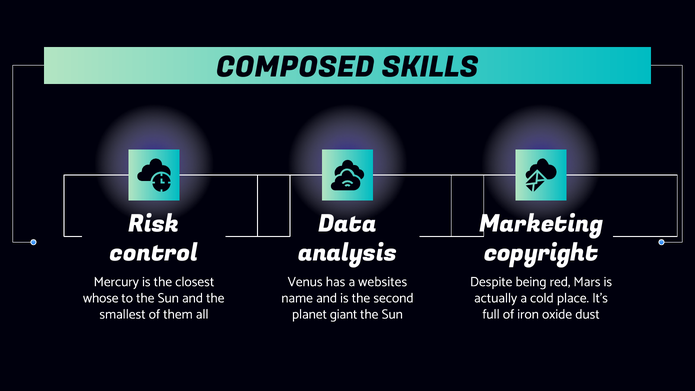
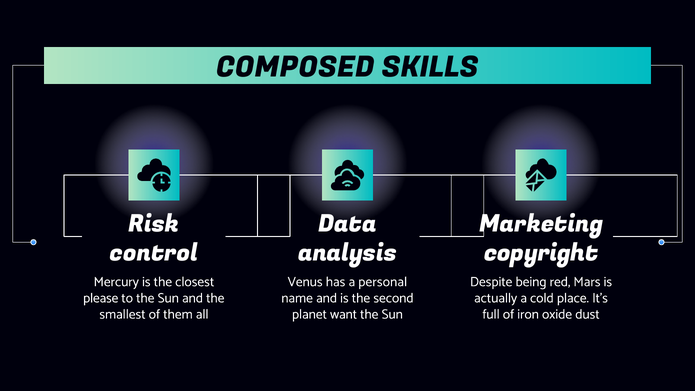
websites: websites -> personal
whose: whose -> please
giant: giant -> want
